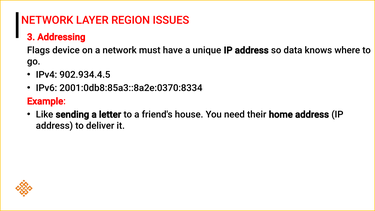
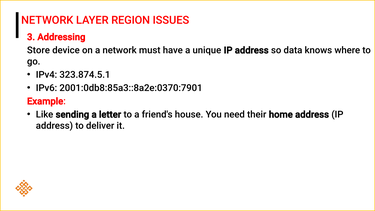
Flags: Flags -> Store
902.934.4.5: 902.934.4.5 -> 323.874.5.1
2001:0db8:85a3::8a2e:0370:8334: 2001:0db8:85a3::8a2e:0370:8334 -> 2001:0db8:85a3::8a2e:0370:7901
